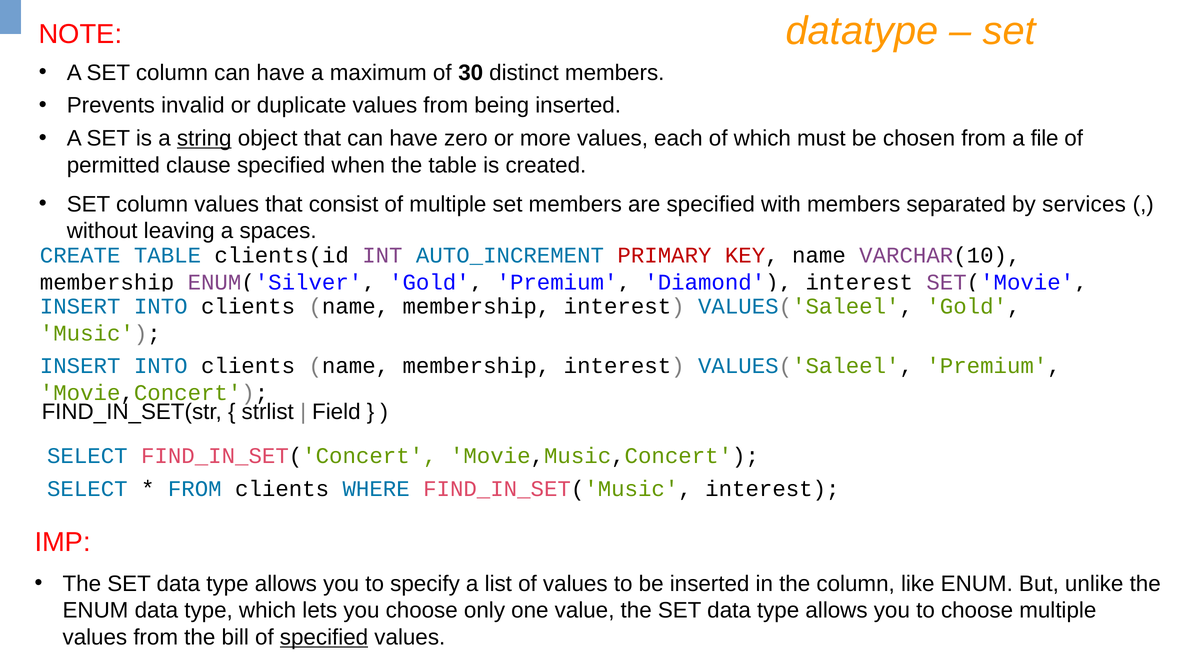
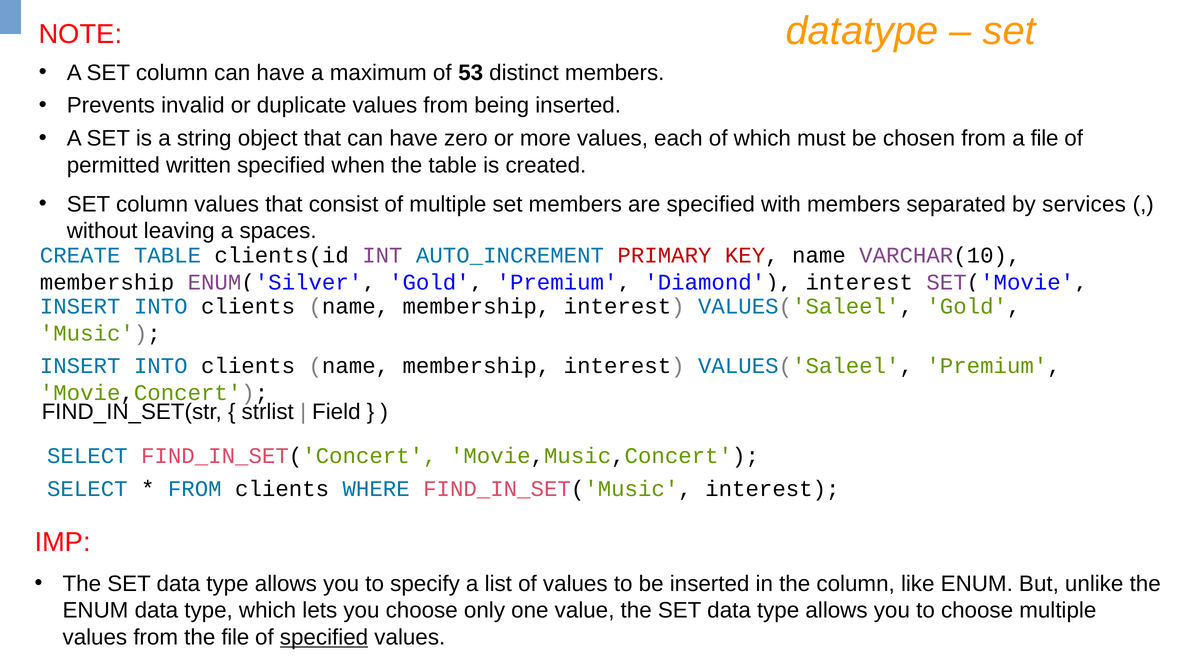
30: 30 -> 53
string underline: present -> none
clause: clause -> written
the bill: bill -> file
